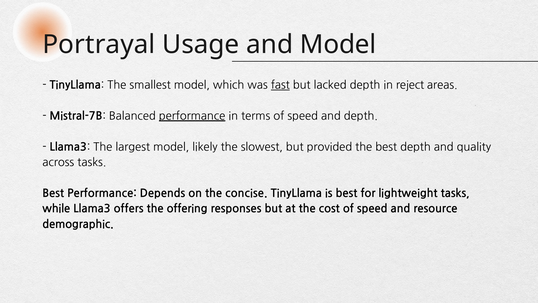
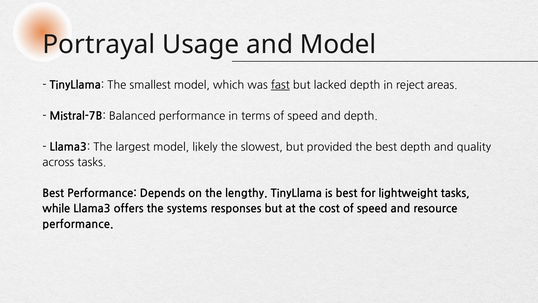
performance at (192, 116) underline: present -> none
concise: concise -> lengthy
offering: offering -> systems
demographic at (78, 224): demographic -> performance
